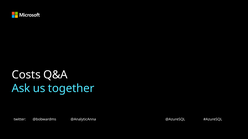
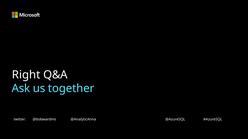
Costs: Costs -> Right
